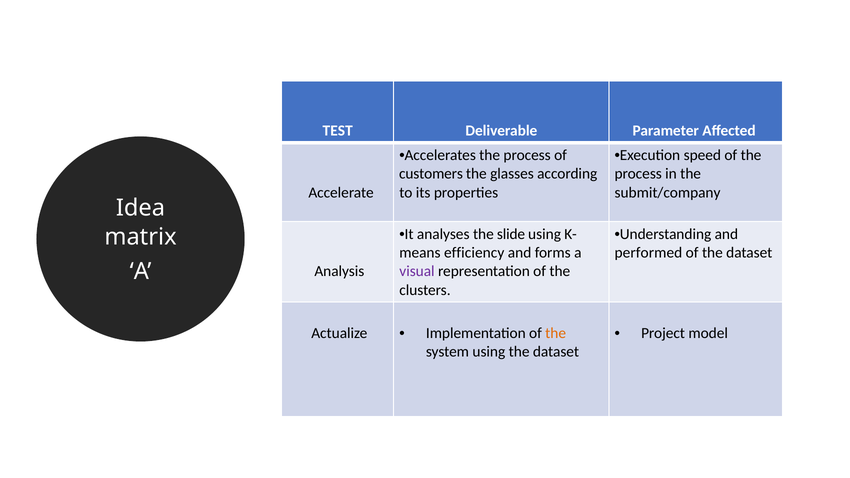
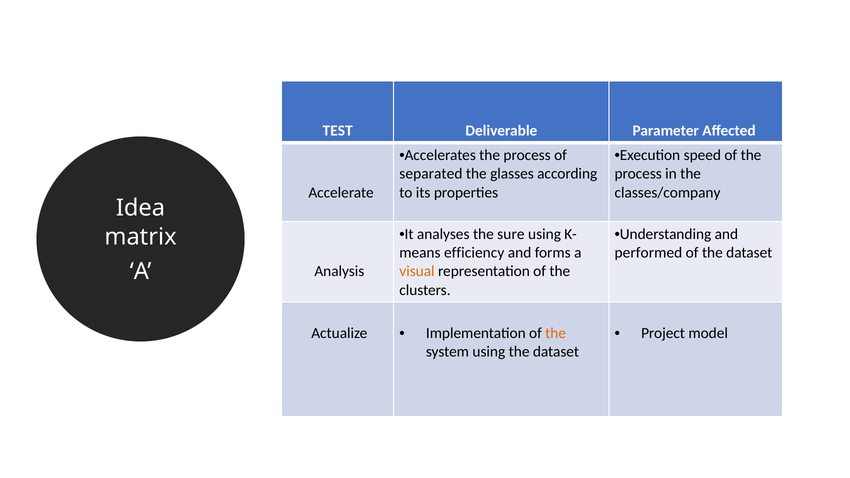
customers: customers -> separated
submit/company: submit/company -> classes/company
slide: slide -> sure
visual colour: purple -> orange
